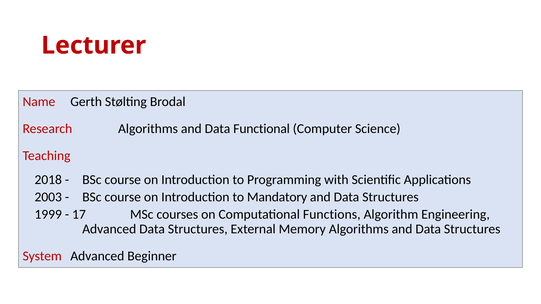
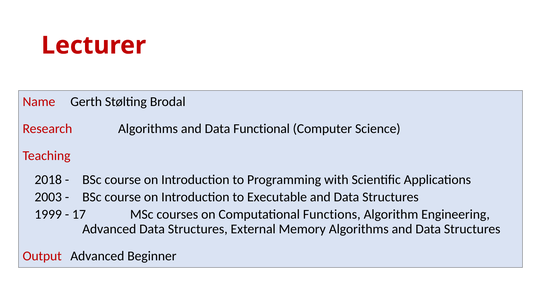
Mandatory: Mandatory -> Executable
System: System -> Output
